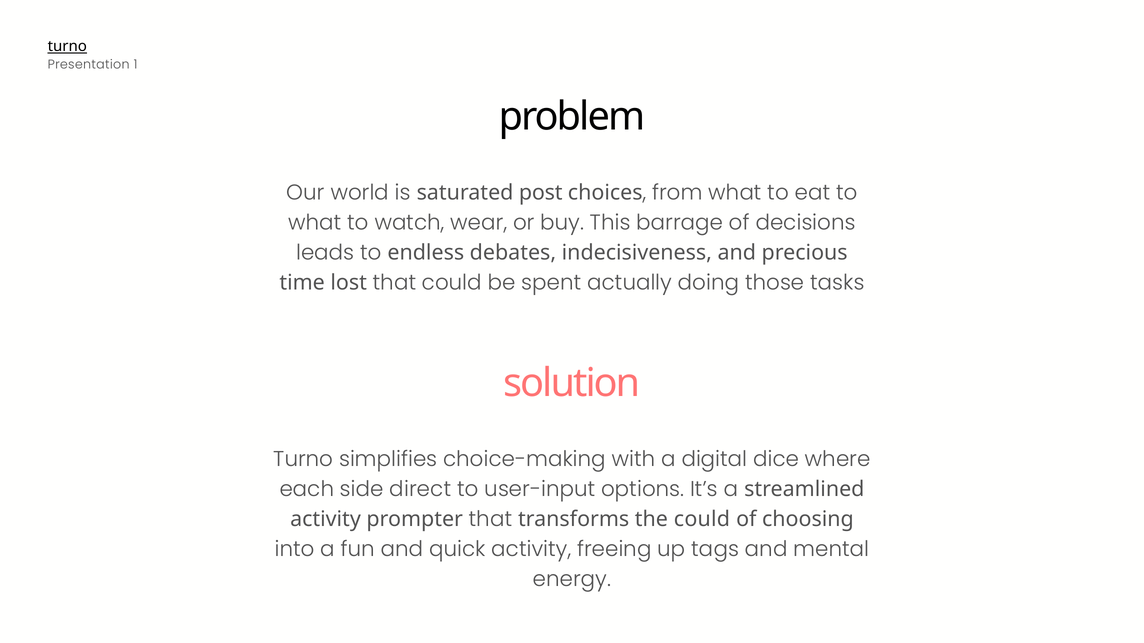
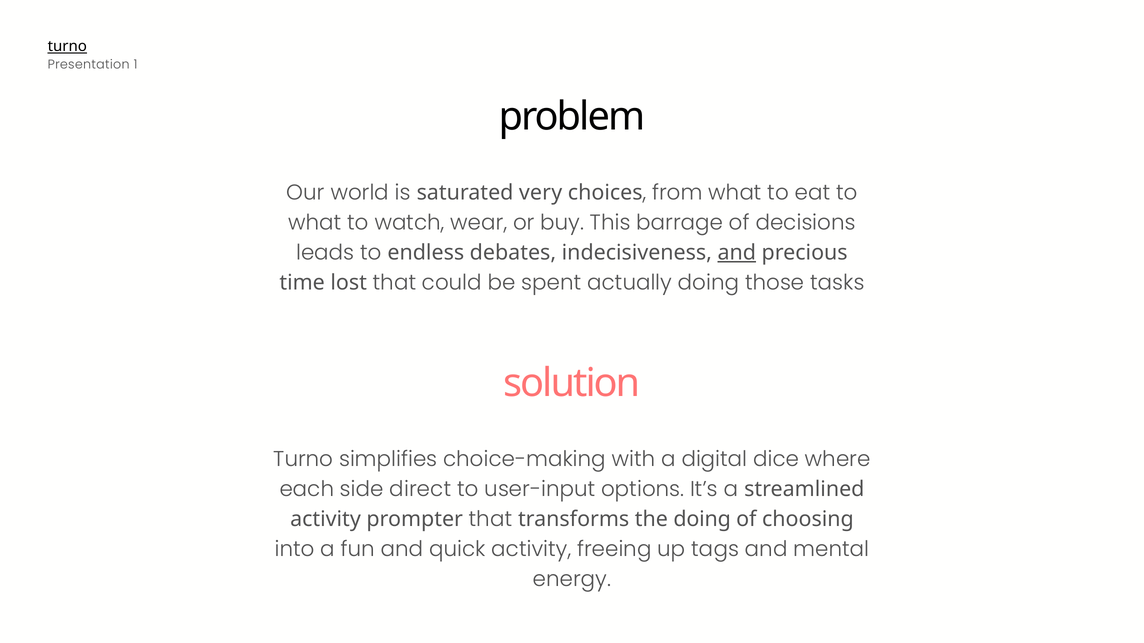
post: post -> very
and at (737, 253) underline: none -> present
the could: could -> doing
